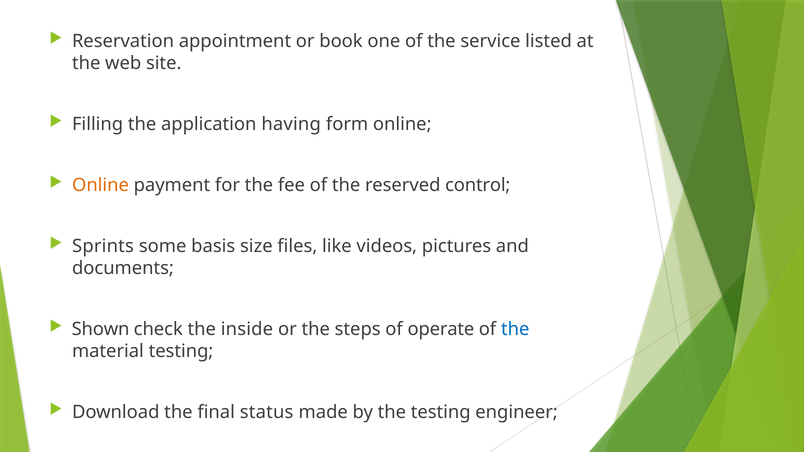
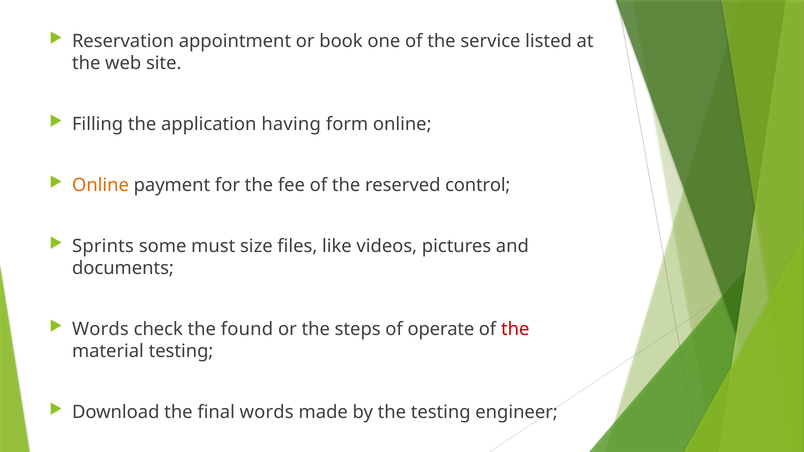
basis: basis -> must
Shown at (101, 329): Shown -> Words
inside: inside -> found
the at (515, 329) colour: blue -> red
final status: status -> words
